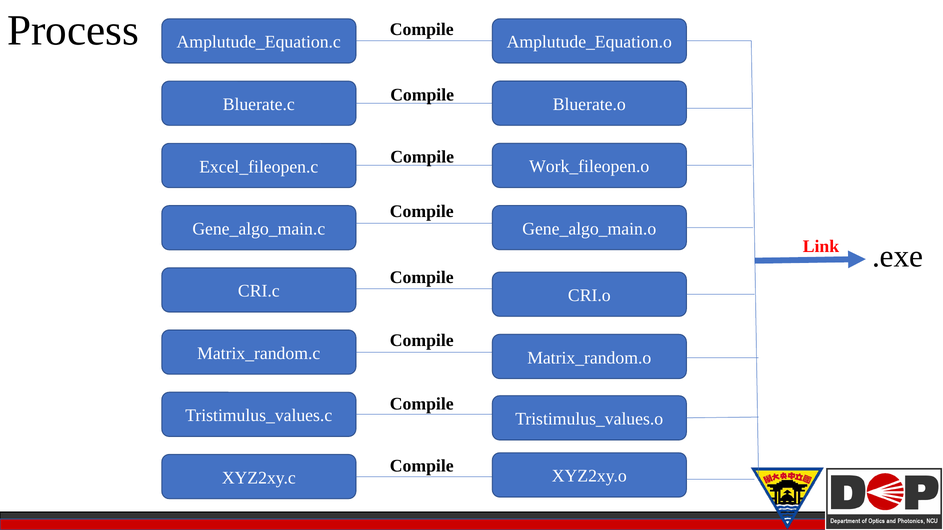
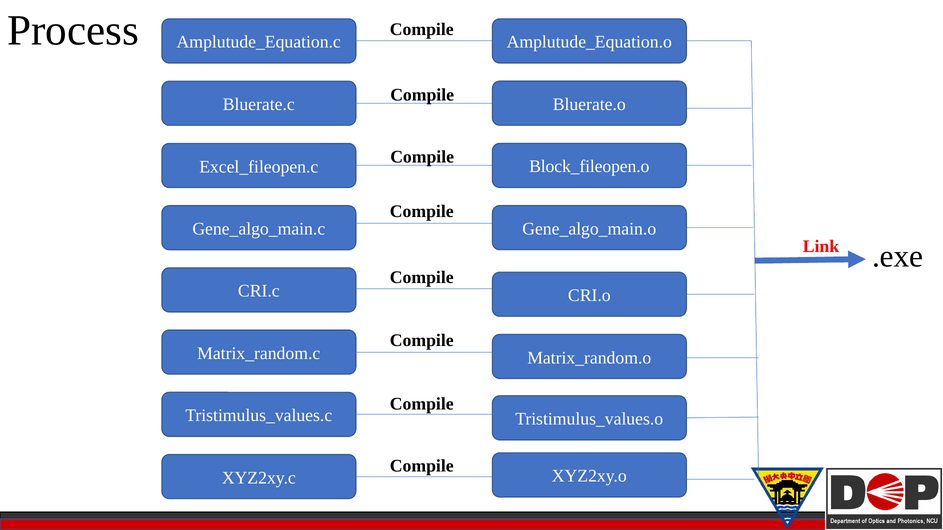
Work_fileopen.o: Work_fileopen.o -> Block_fileopen.o
